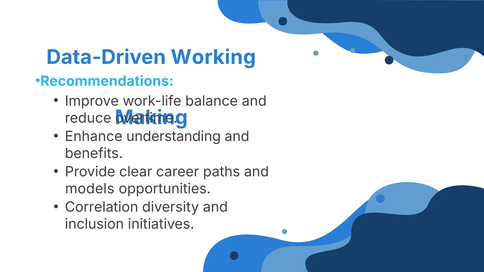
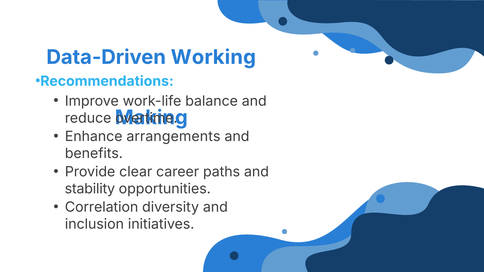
understanding: understanding -> arrangements
models: models -> stability
